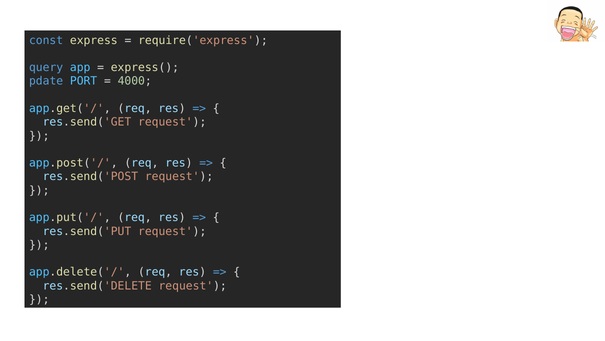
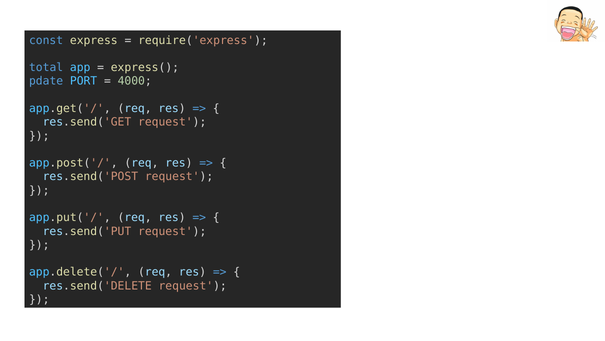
query: query -> total
